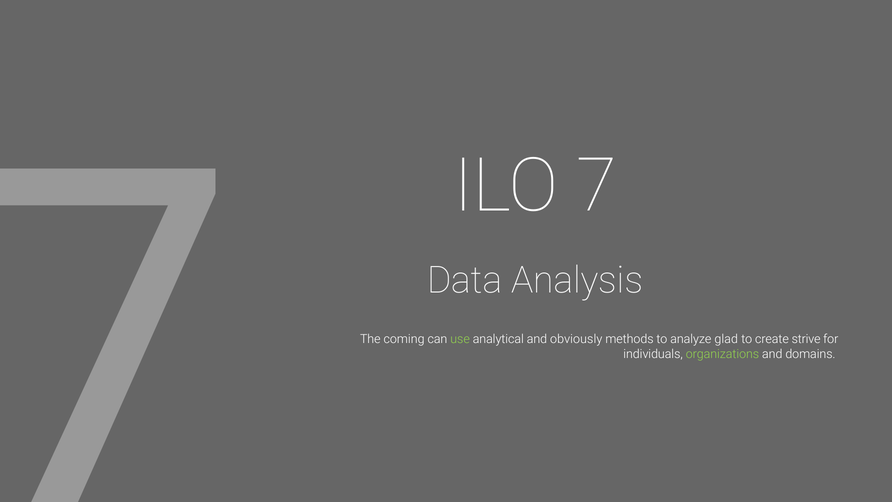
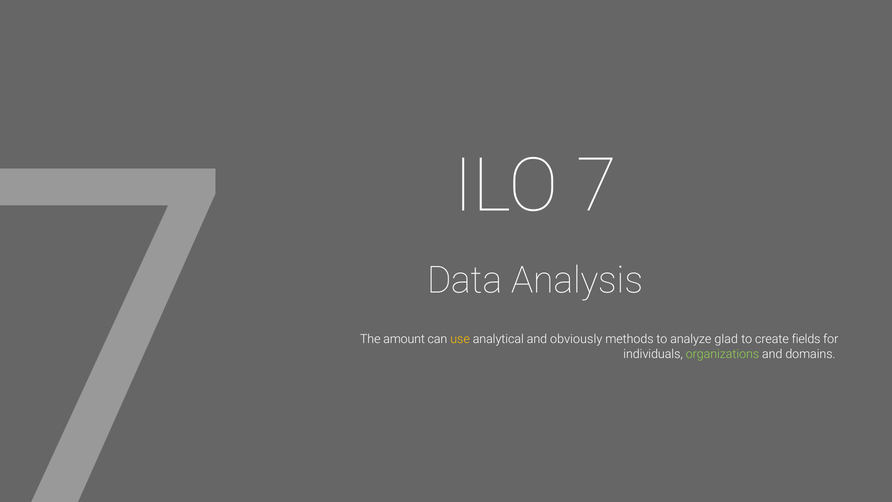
coming: coming -> amount
use colour: light green -> yellow
strive: strive -> fields
